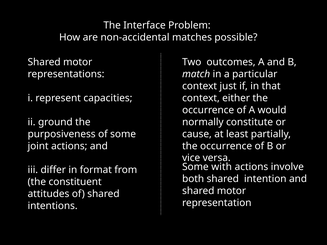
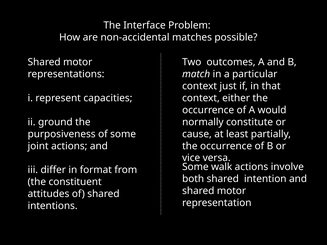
with: with -> walk
